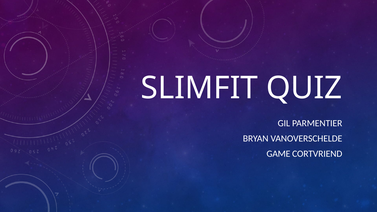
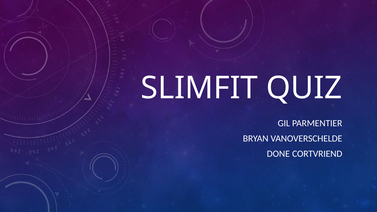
GAME: GAME -> DONE
